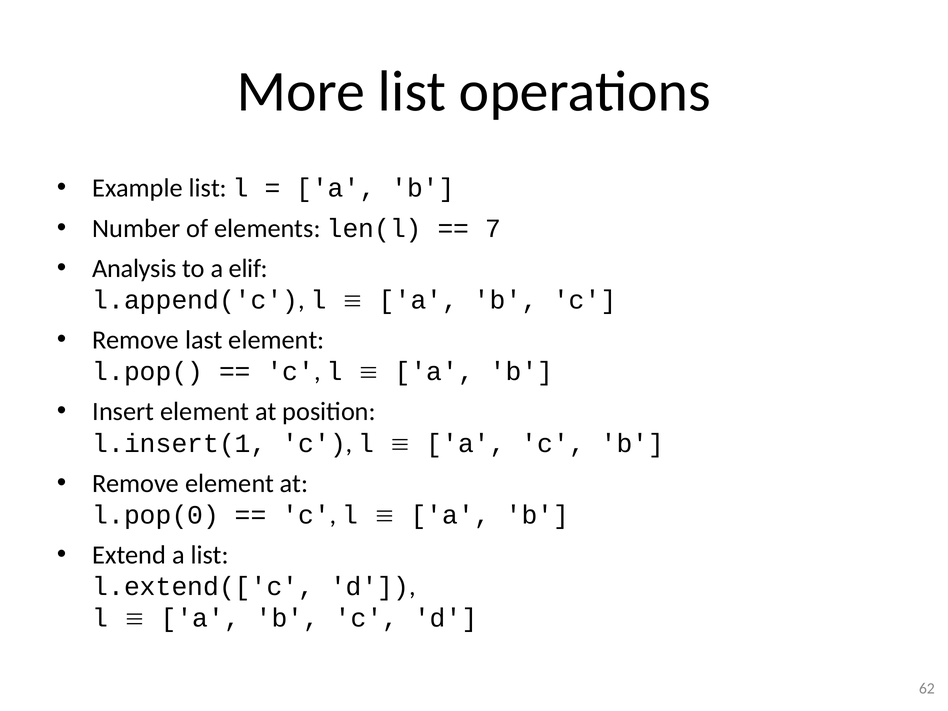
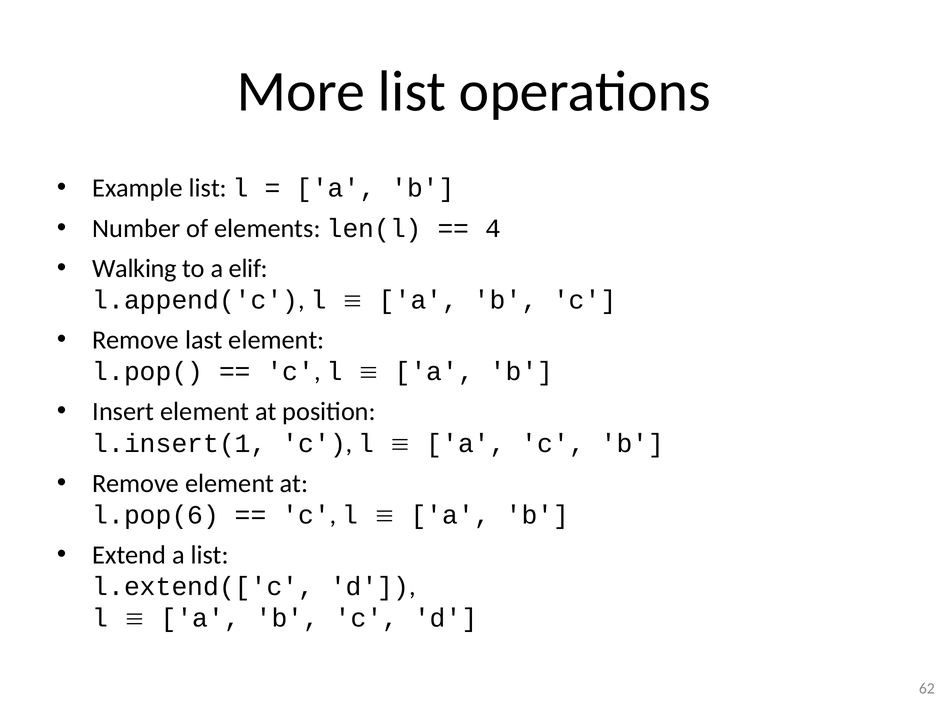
7: 7 -> 4
Analysis: Analysis -> Walking
l.pop(0: l.pop(0 -> l.pop(6
